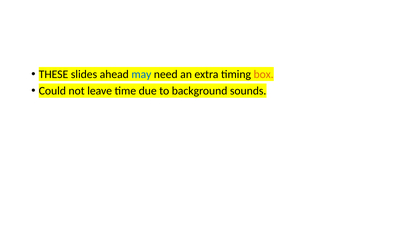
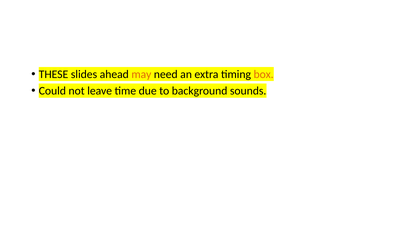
may colour: blue -> orange
